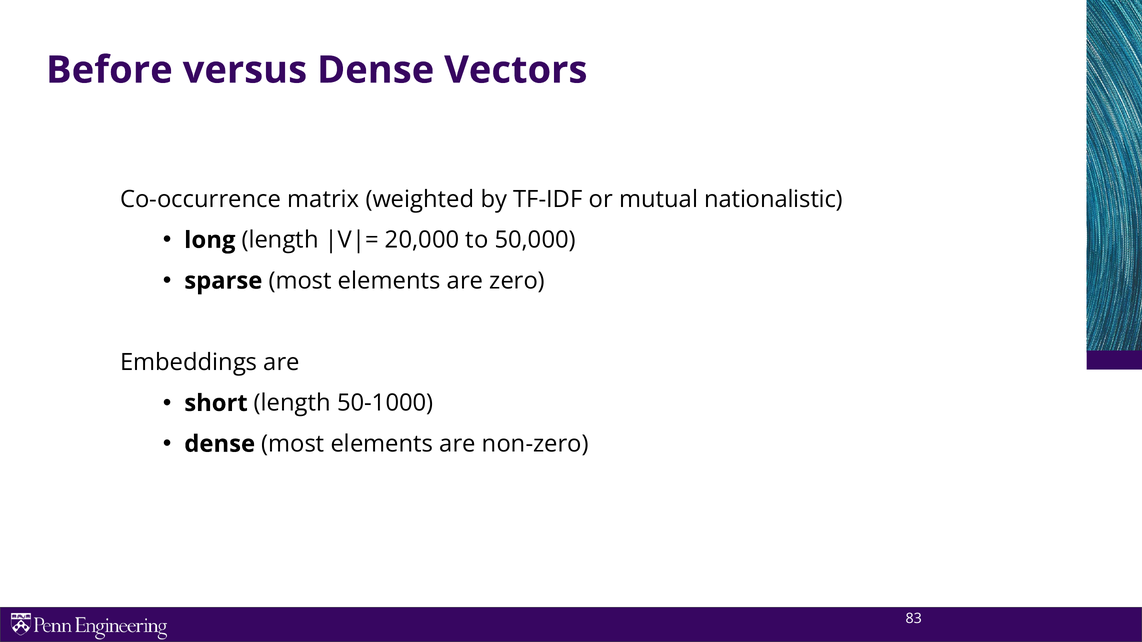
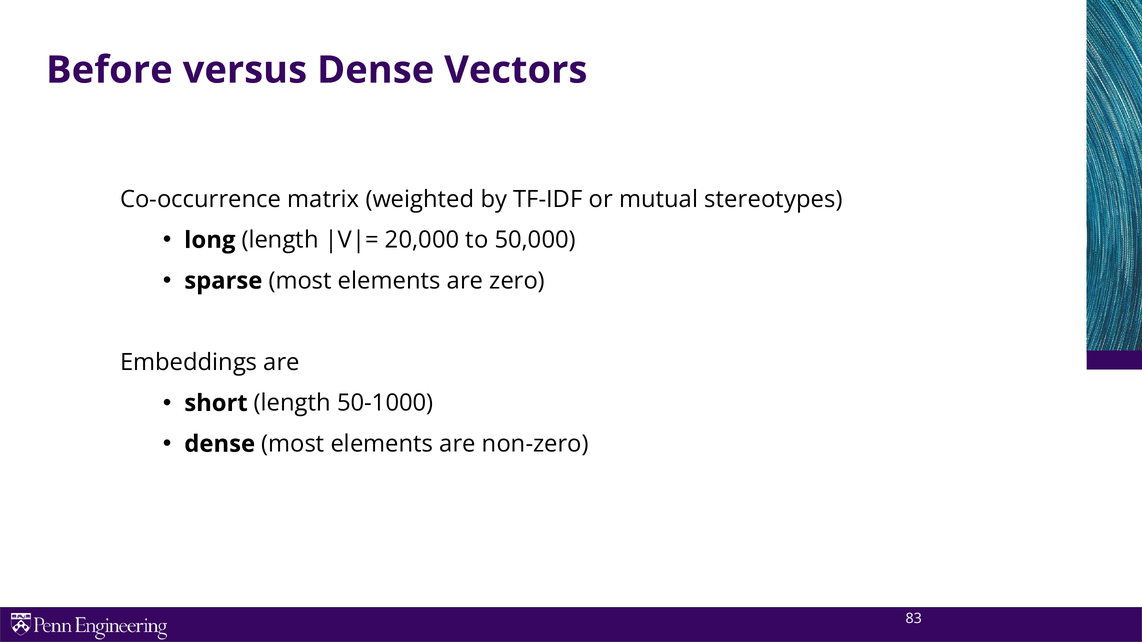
nationalistic: nationalistic -> stereotypes
